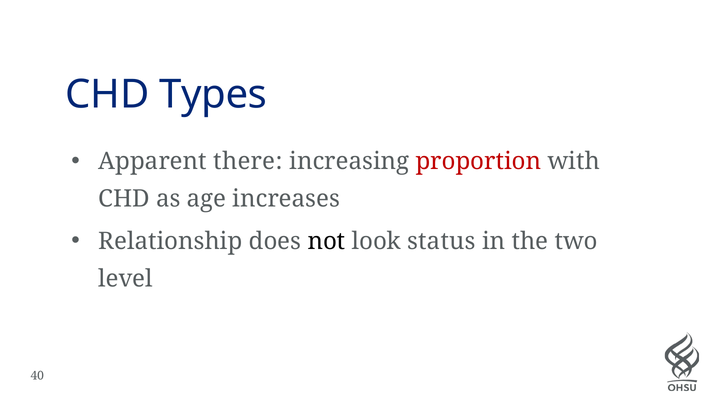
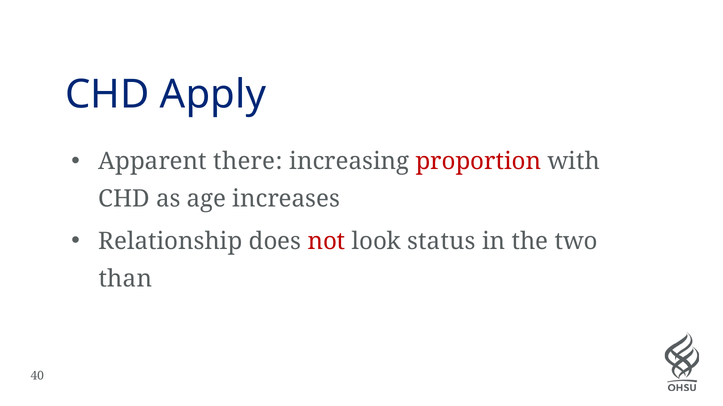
Types: Types -> Apply
not colour: black -> red
level: level -> than
